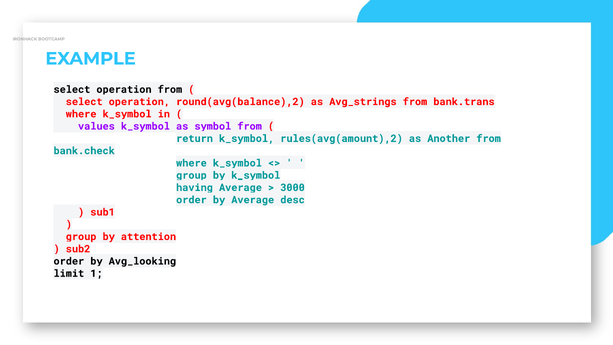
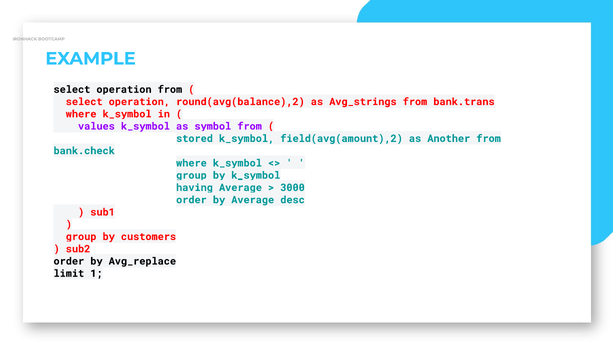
return: return -> stored
rules(avg(amount),2: rules(avg(amount),2 -> field(avg(amount),2
attention: attention -> customers
Avg_looking: Avg_looking -> Avg_replace
